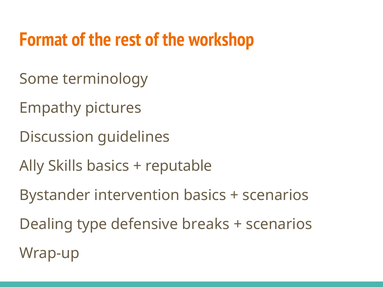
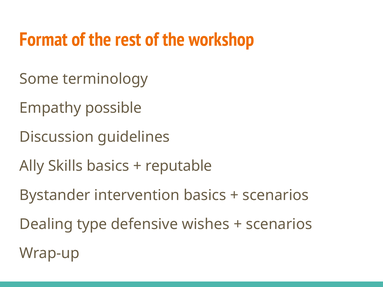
pictures: pictures -> possible
breaks: breaks -> wishes
